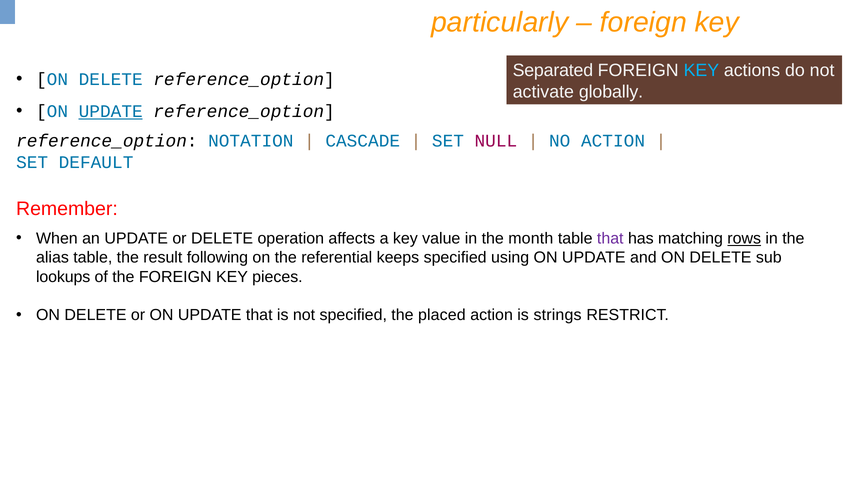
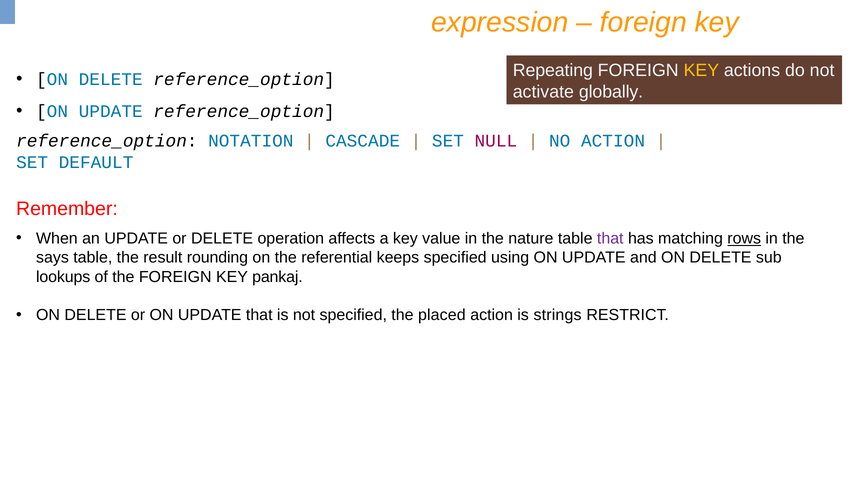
particularly: particularly -> expression
Separated: Separated -> Repeating
KEY at (701, 71) colour: light blue -> yellow
UPDATE at (111, 111) underline: present -> none
month: month -> nature
alias: alias -> says
following: following -> rounding
pieces: pieces -> pankaj
